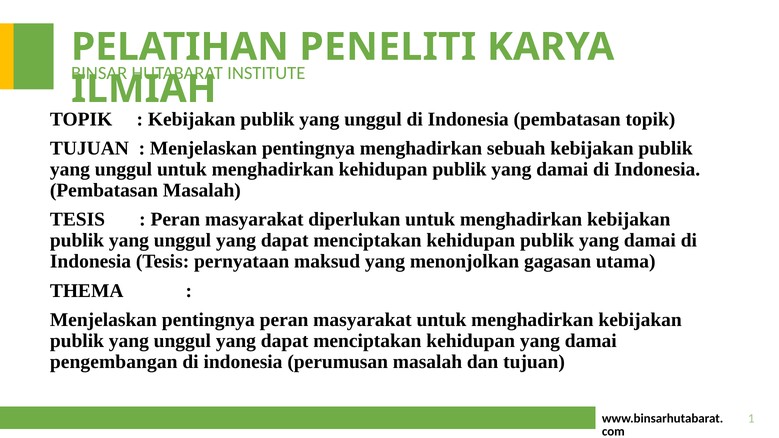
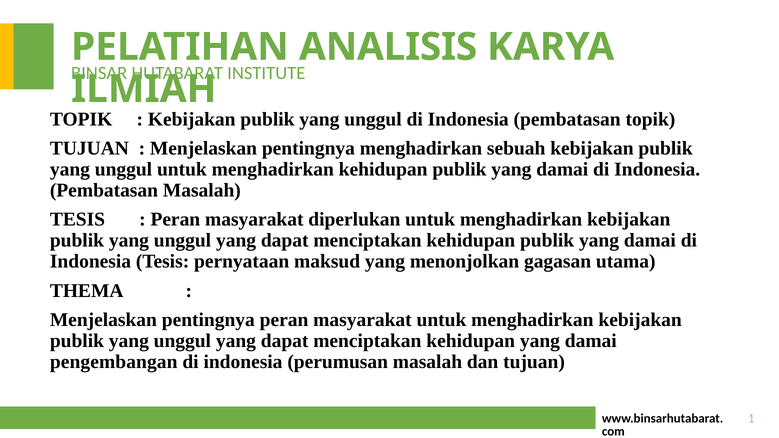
PENELITI: PENELITI -> ANALISIS
